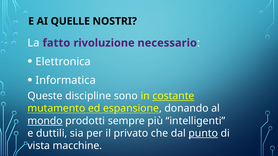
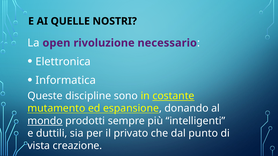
fatto: fatto -> open
punto underline: present -> none
macchine: macchine -> creazione
